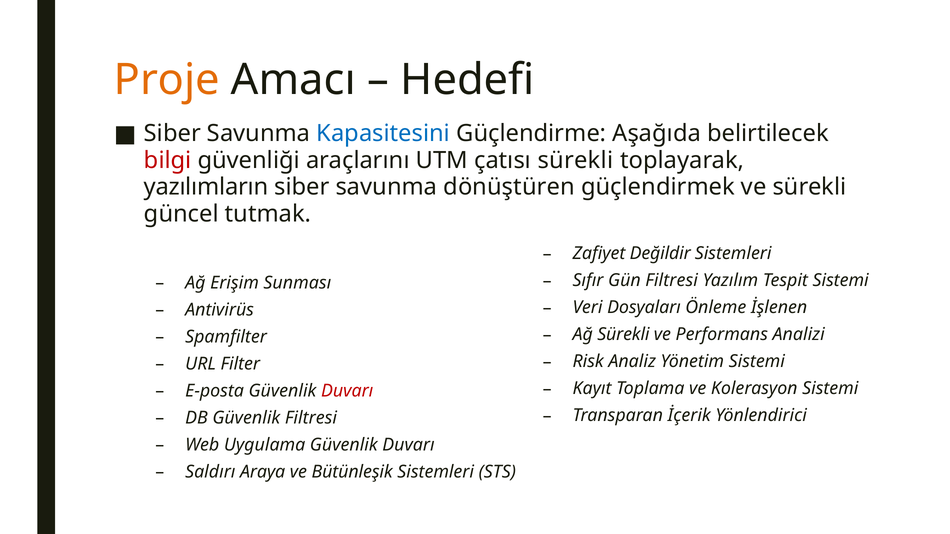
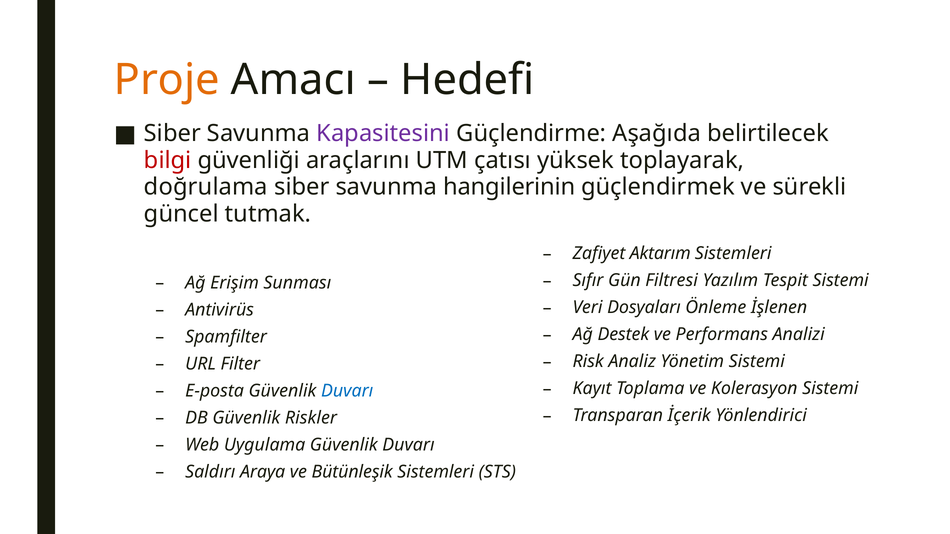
Kapasitesini colour: blue -> purple
çatısı sürekli: sürekli -> yüksek
yazılımların: yazılımların -> doğrulama
dönüştüren: dönüştüren -> hangilerinin
Değildir: Değildir -> Aktarım
Ağ Sürekli: Sürekli -> Destek
Duvarı at (347, 391) colour: red -> blue
Güvenlik Filtresi: Filtresi -> Riskler
